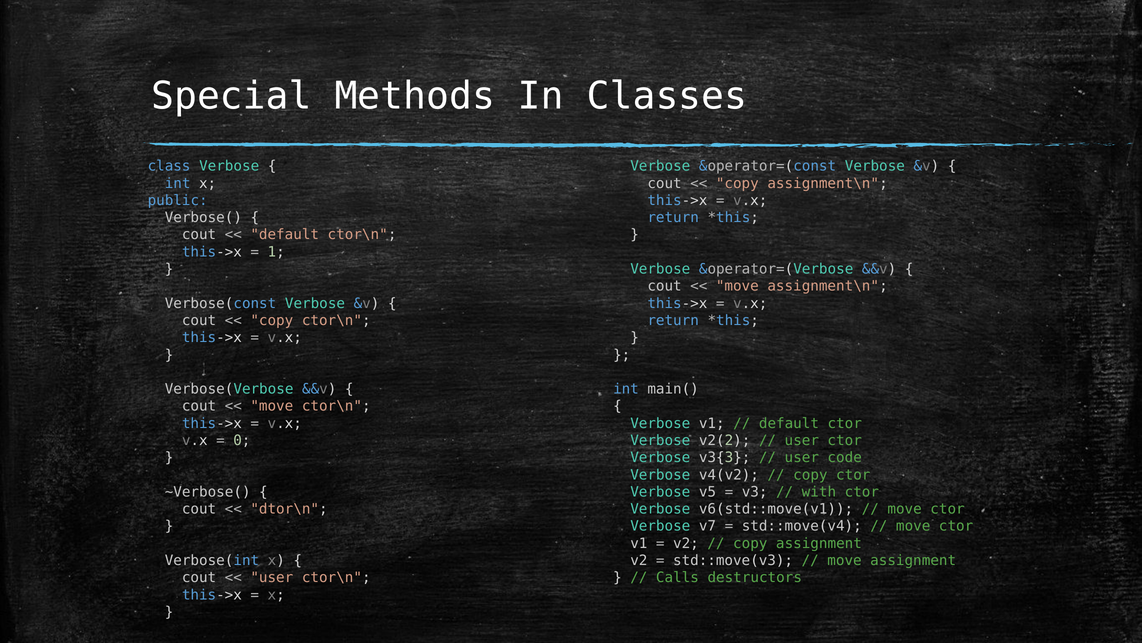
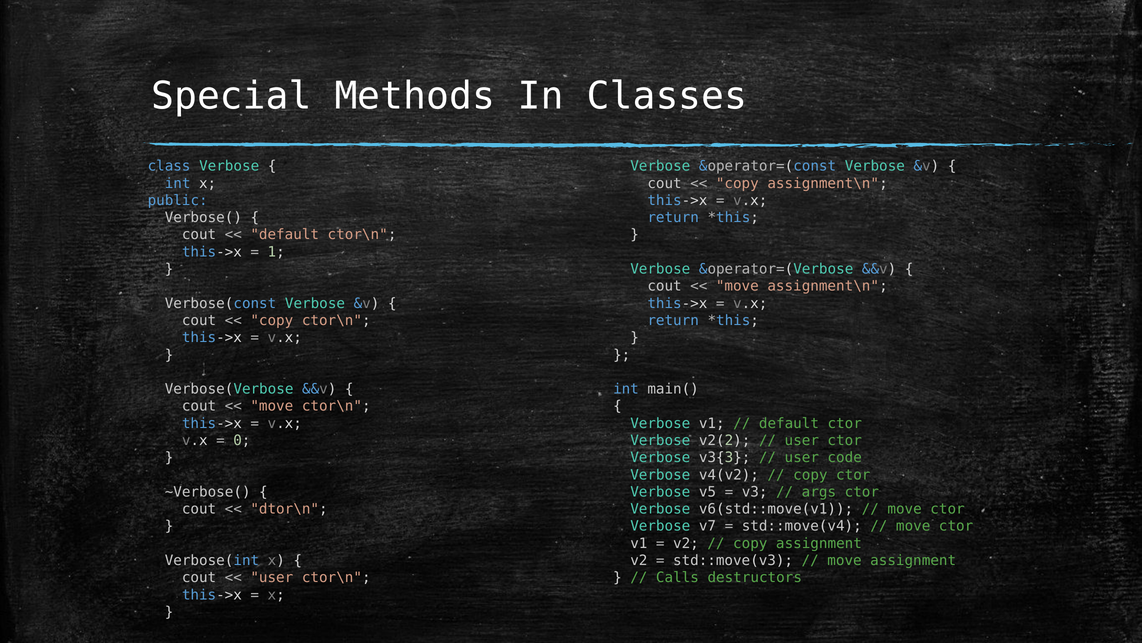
with: with -> args
